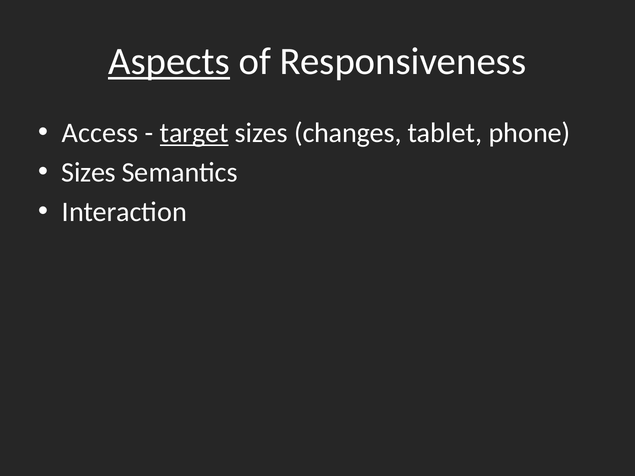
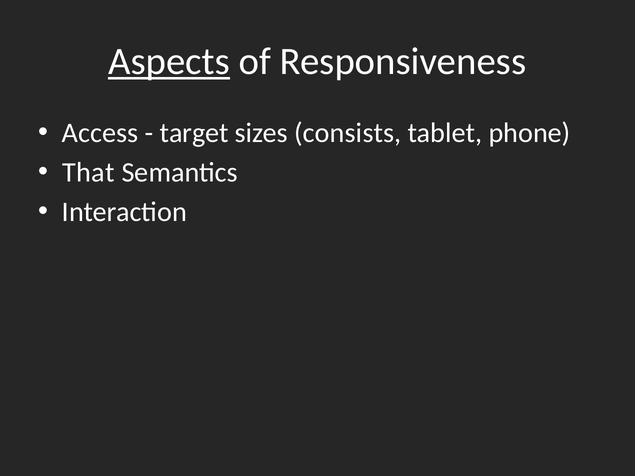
target underline: present -> none
changes: changes -> consists
Sizes at (89, 173): Sizes -> That
